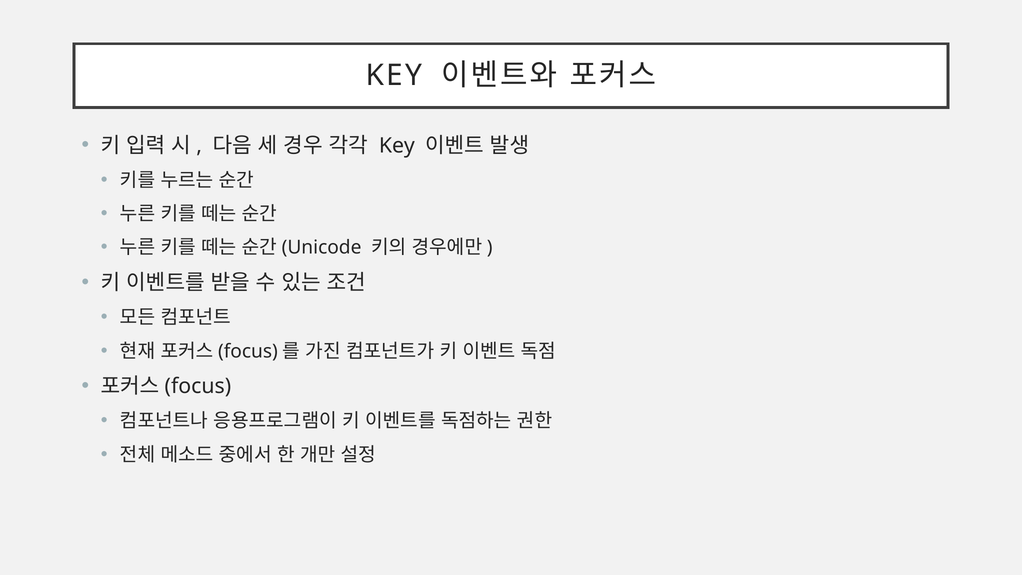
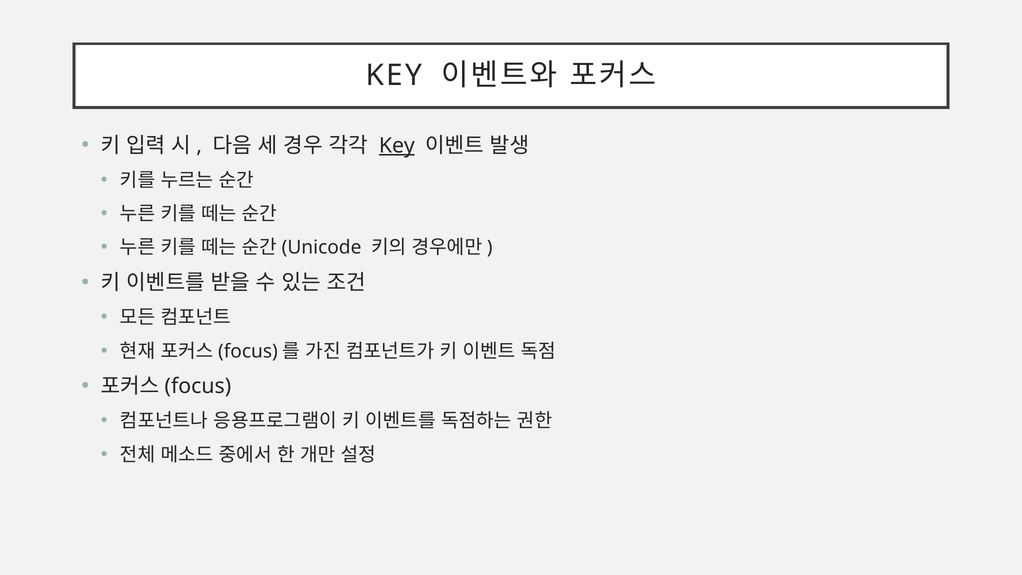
Key at (397, 146) underline: none -> present
